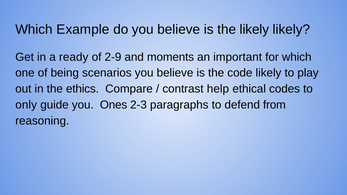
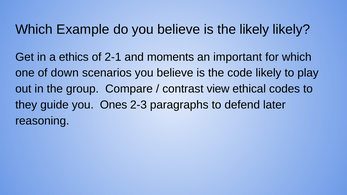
ready: ready -> ethics
2-9: 2-9 -> 2-1
being: being -> down
ethics: ethics -> group
help: help -> view
only: only -> they
from: from -> later
